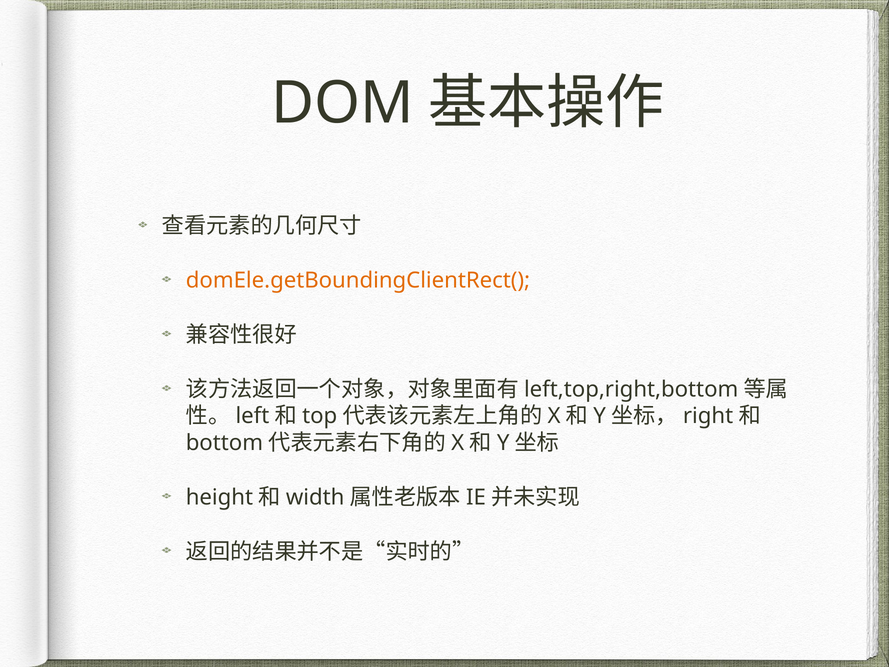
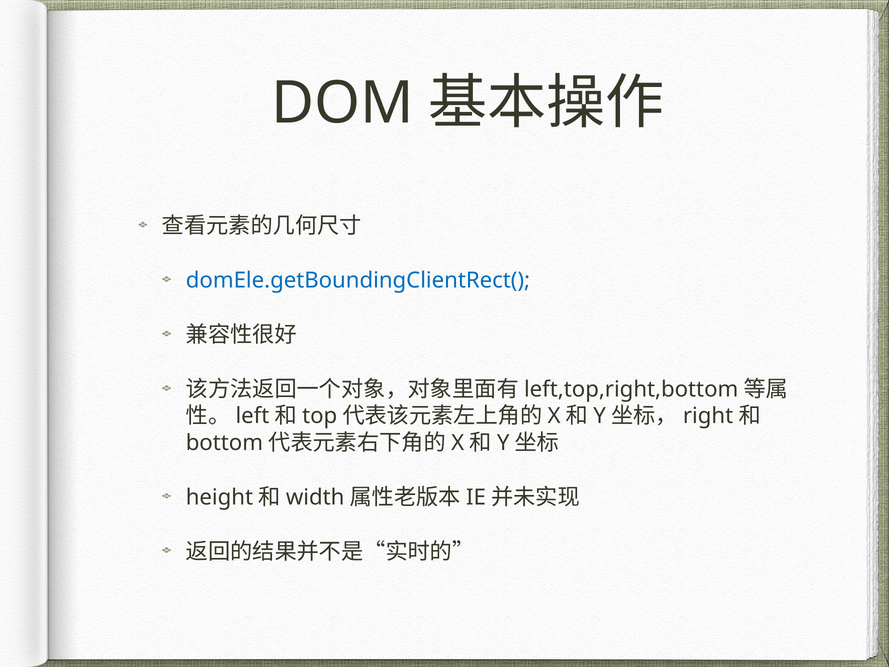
domEle.getBoundingClientRect( colour: orange -> blue
